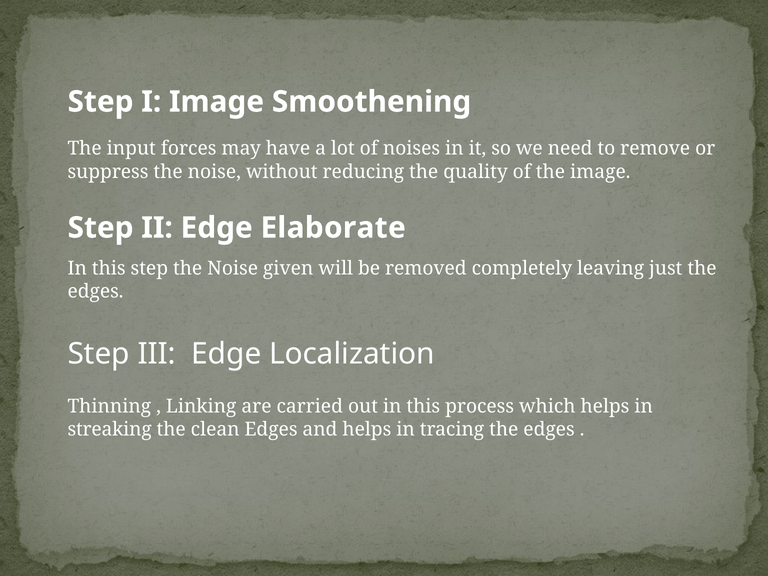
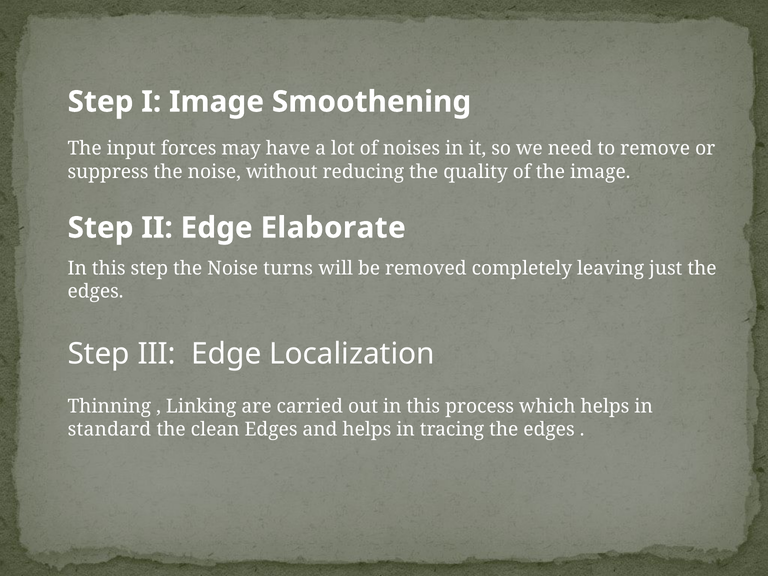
given: given -> turns
streaking: streaking -> standard
